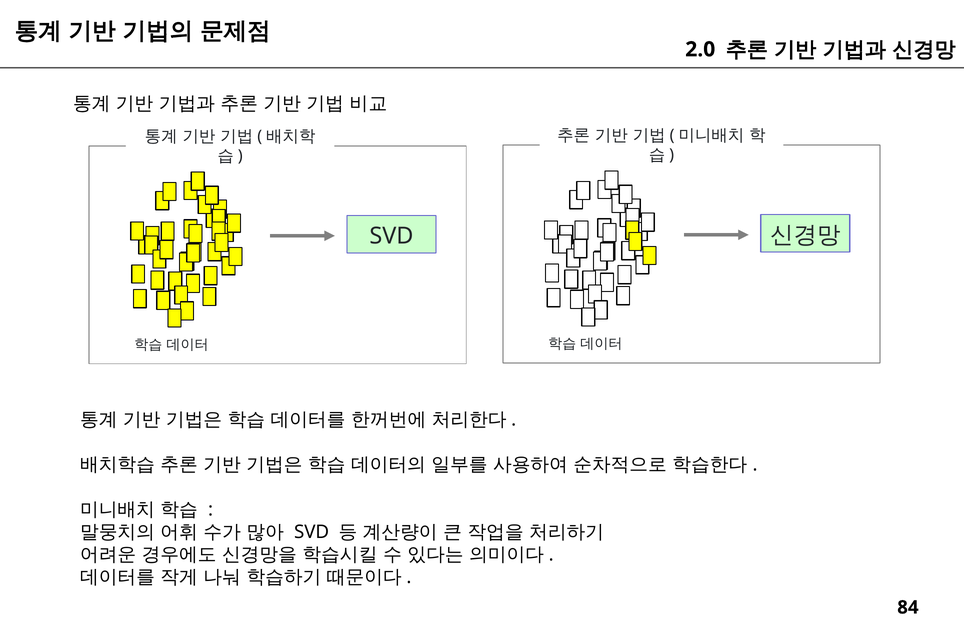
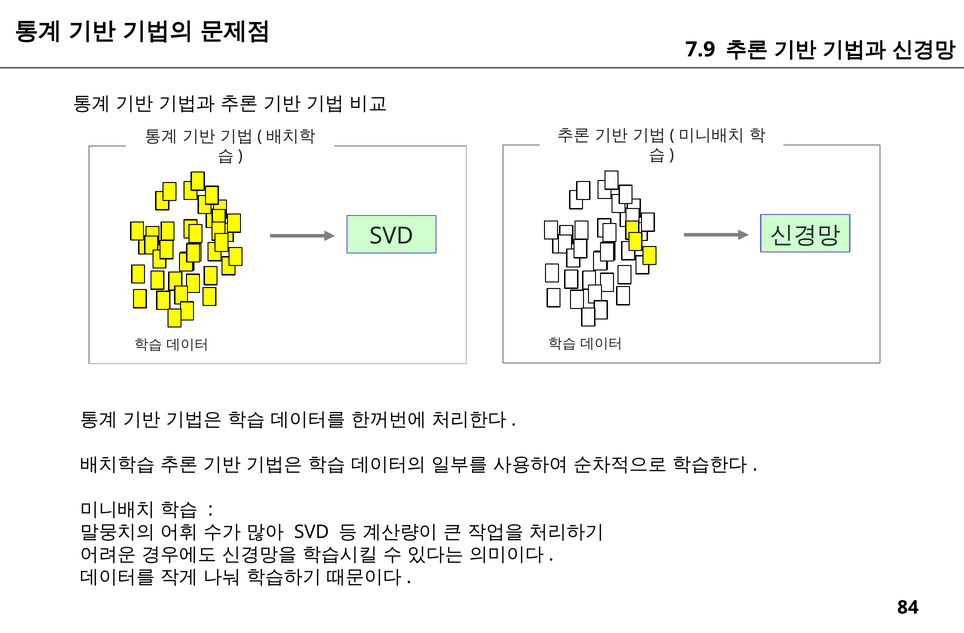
2.0: 2.0 -> 7.9
